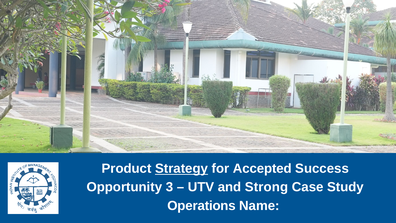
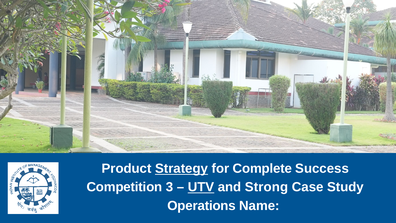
Accepted: Accepted -> Complete
Opportunity: Opportunity -> Competition
UTV underline: none -> present
